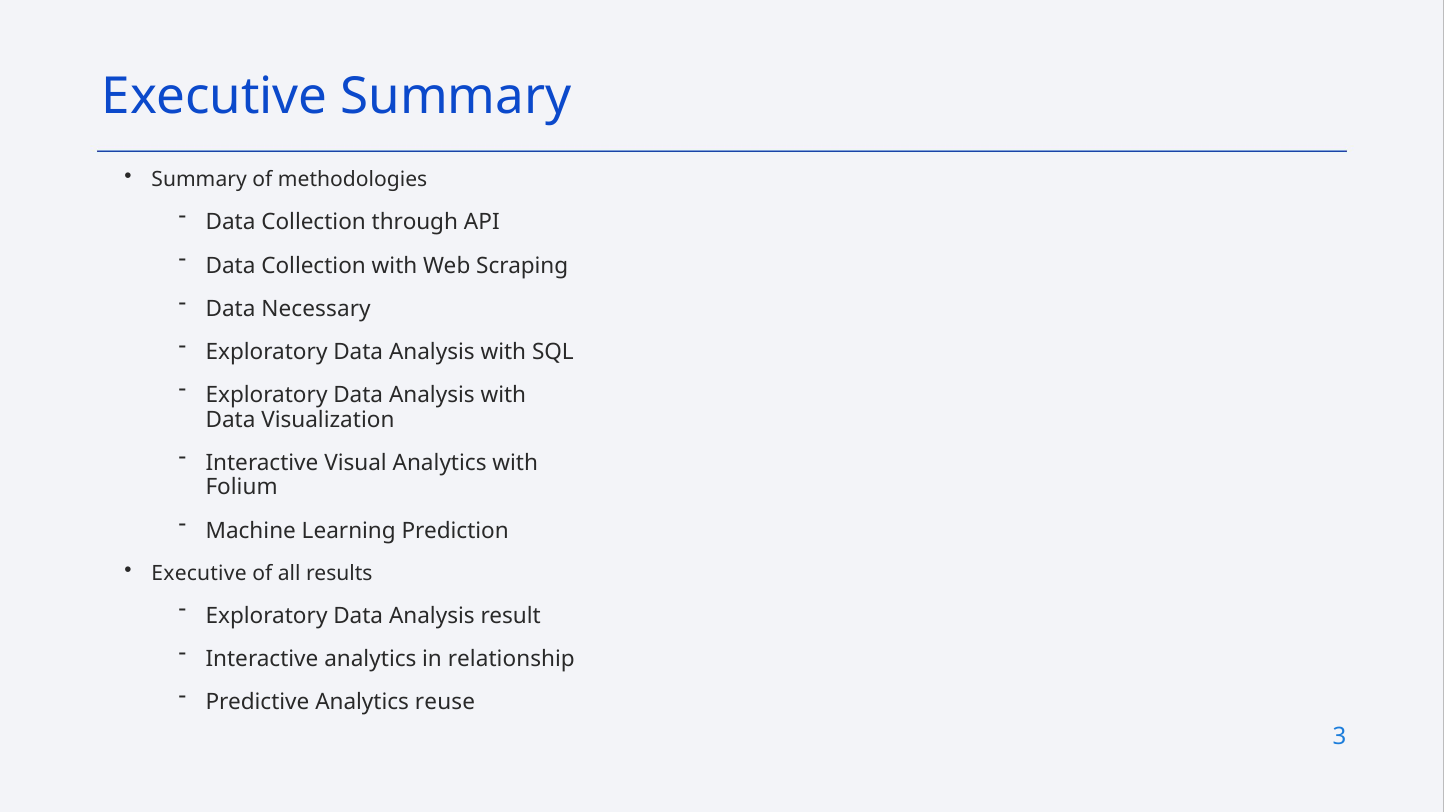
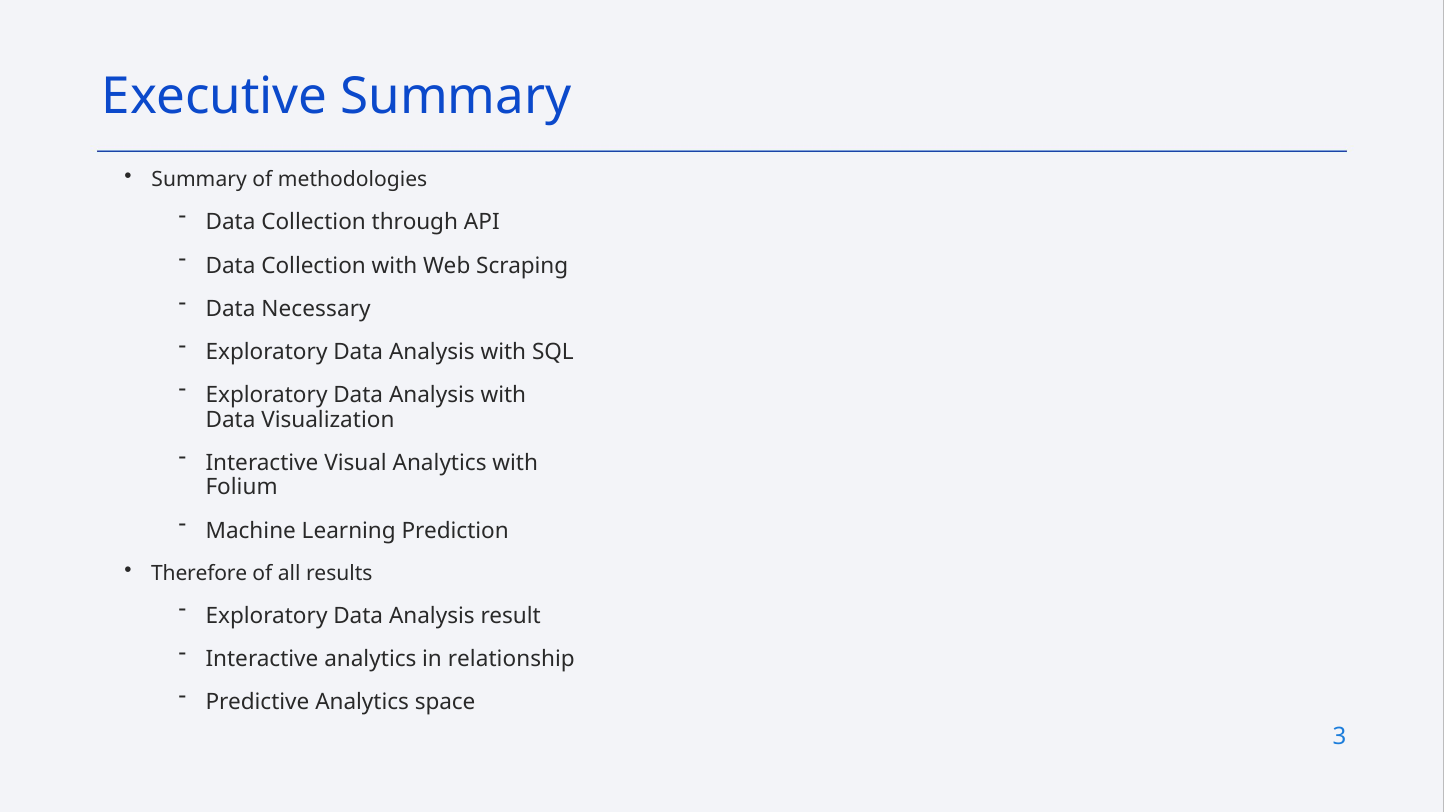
Executive at (199, 573): Executive -> Therefore
reuse: reuse -> space
